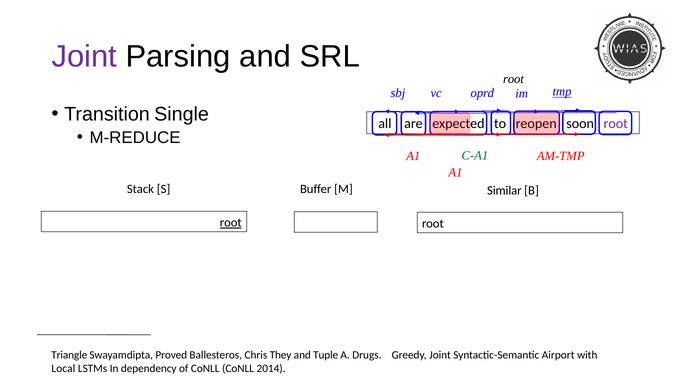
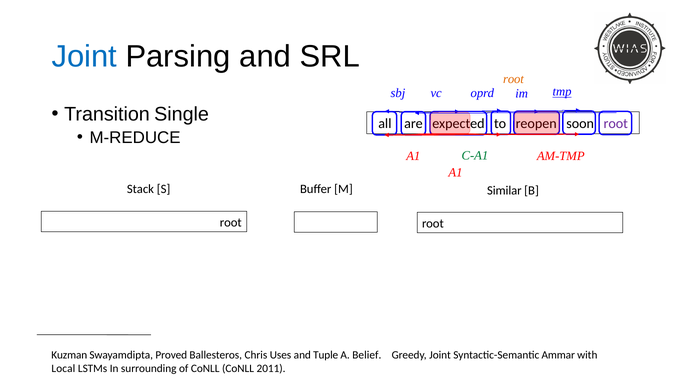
Joint at (84, 57) colour: purple -> blue
root at (513, 79) colour: black -> orange
root at (231, 223) underline: present -> none
Triangle: Triangle -> Kuzman
They: They -> Uses
Drugs: Drugs -> Belief
Airport: Airport -> Ammar
dependency: dependency -> surrounding
2014: 2014 -> 2011
